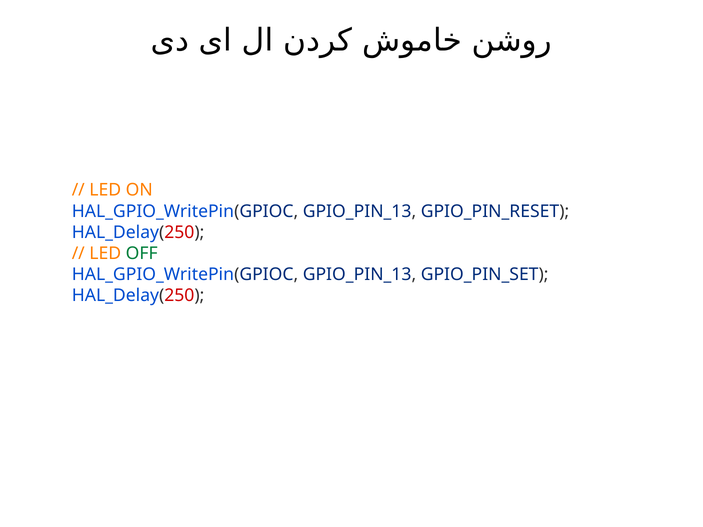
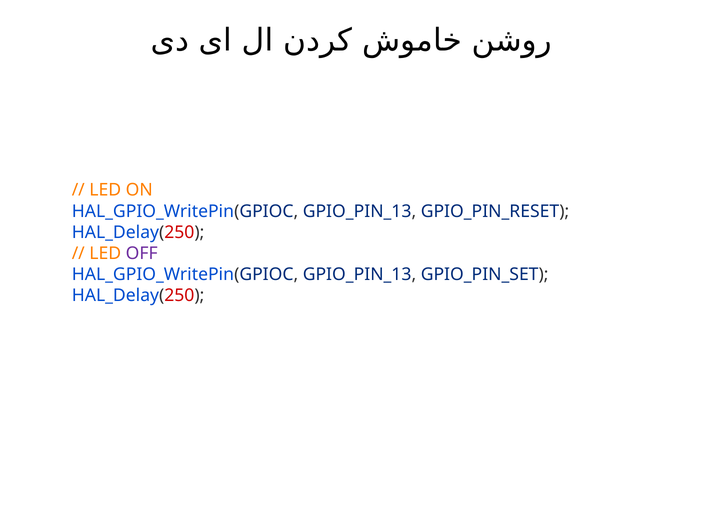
OFF colour: green -> purple
